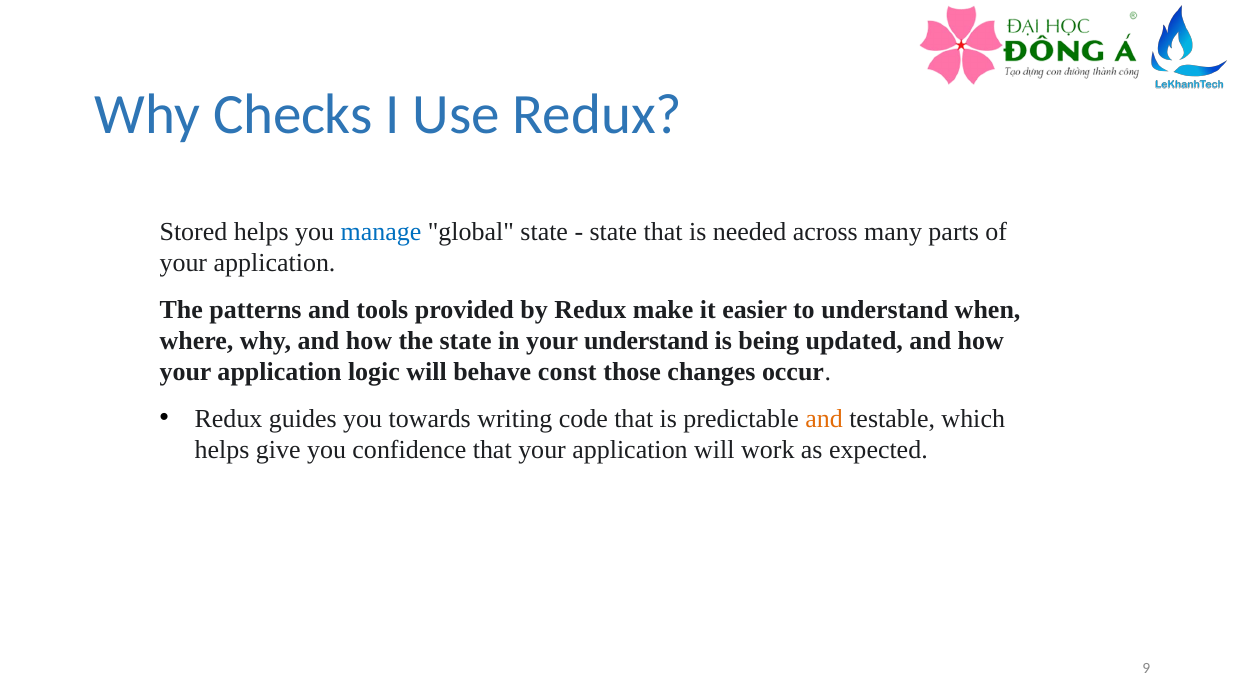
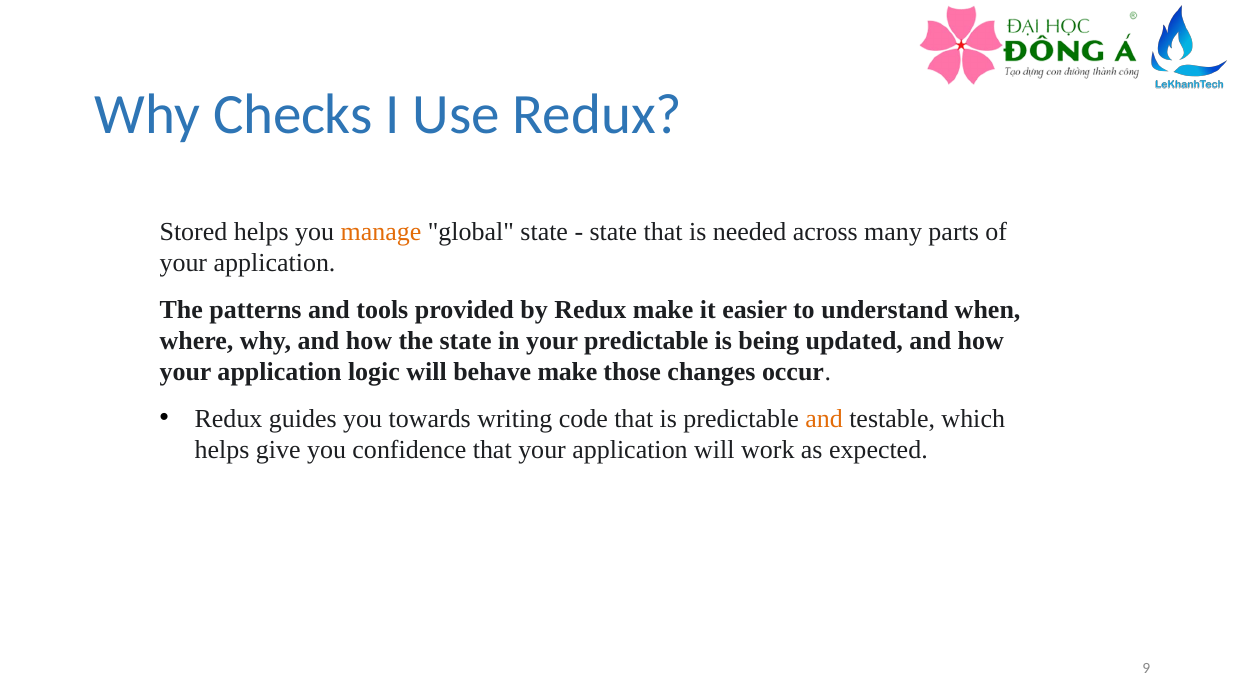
manage colour: blue -> orange
your understand: understand -> predictable
behave const: const -> make
